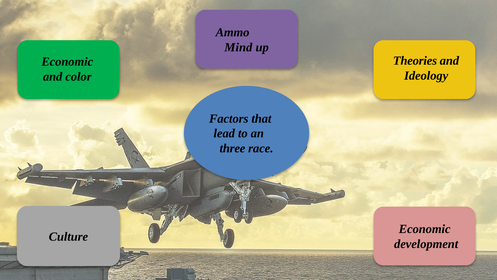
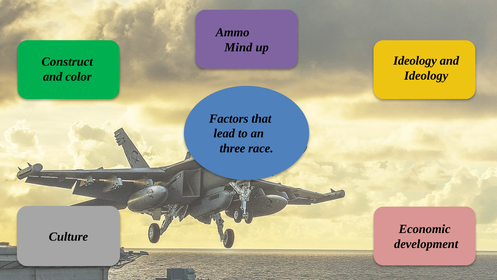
Theories at (415, 61): Theories -> Ideology
Economic at (67, 62): Economic -> Construct
